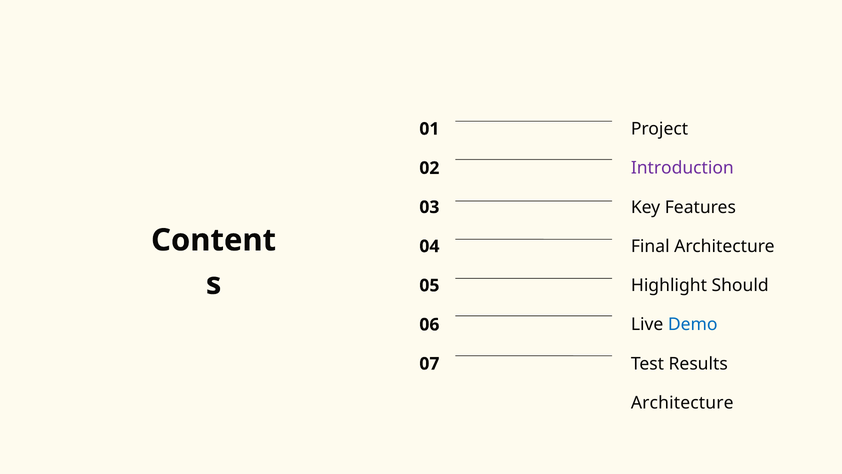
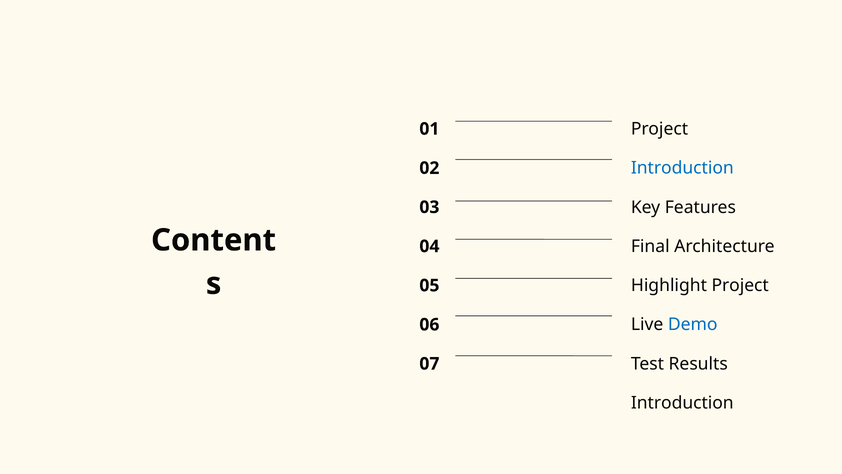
Introduction at (682, 168) colour: purple -> blue
Highlight Should: Should -> Project
Architecture at (682, 403): Architecture -> Introduction
